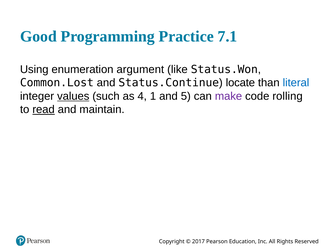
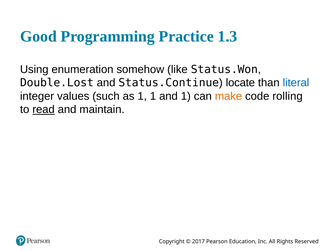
7.1: 7.1 -> 1.3
argument: argument -> somehow
Common.Lost: Common.Lost -> Double.Lost
values underline: present -> none
as 4: 4 -> 1
and 5: 5 -> 1
make colour: purple -> orange
